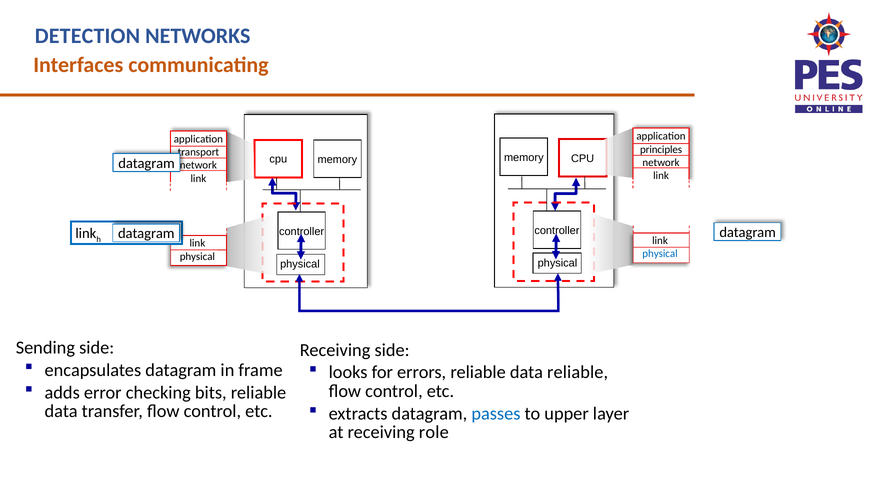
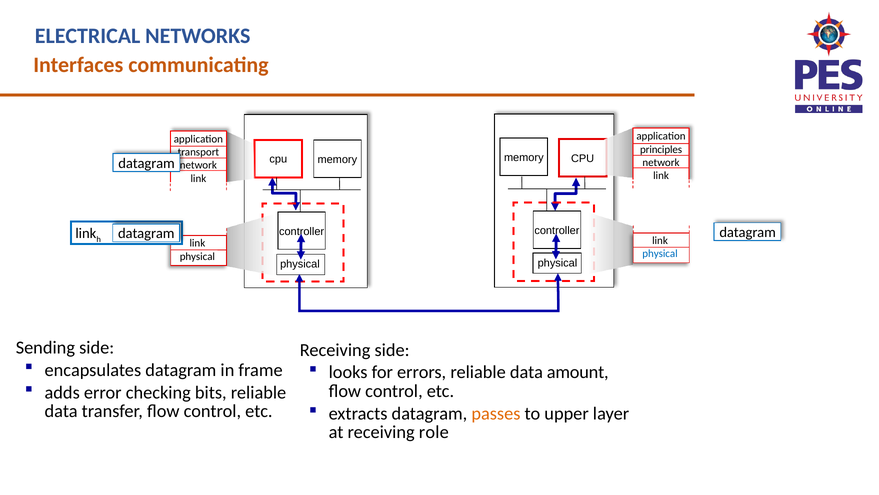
DETECTION: DETECTION -> ELECTRICAL
data reliable: reliable -> amount
passes colour: blue -> orange
